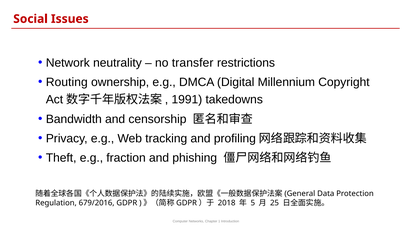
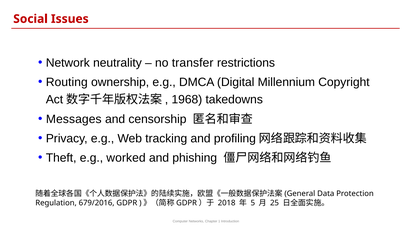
1991: 1991 -> 1968
Bandwidth: Bandwidth -> Messages
fraction: fraction -> worked
